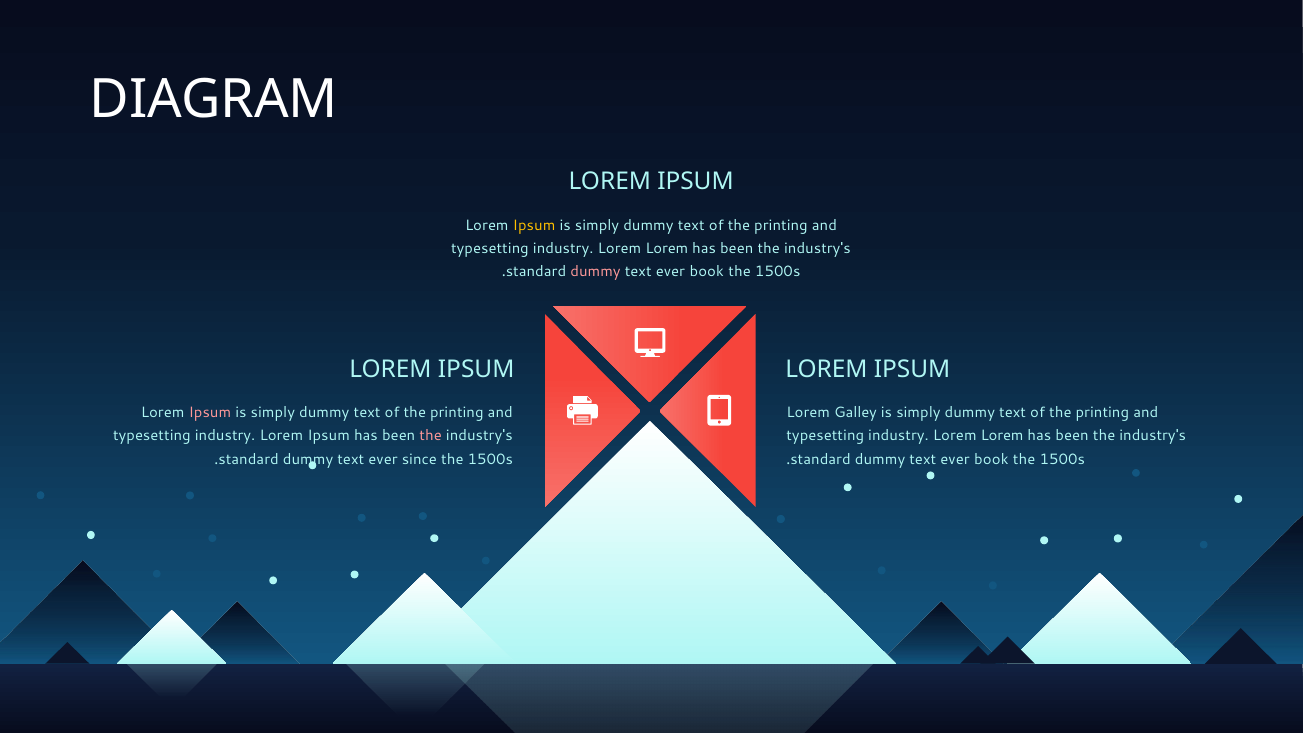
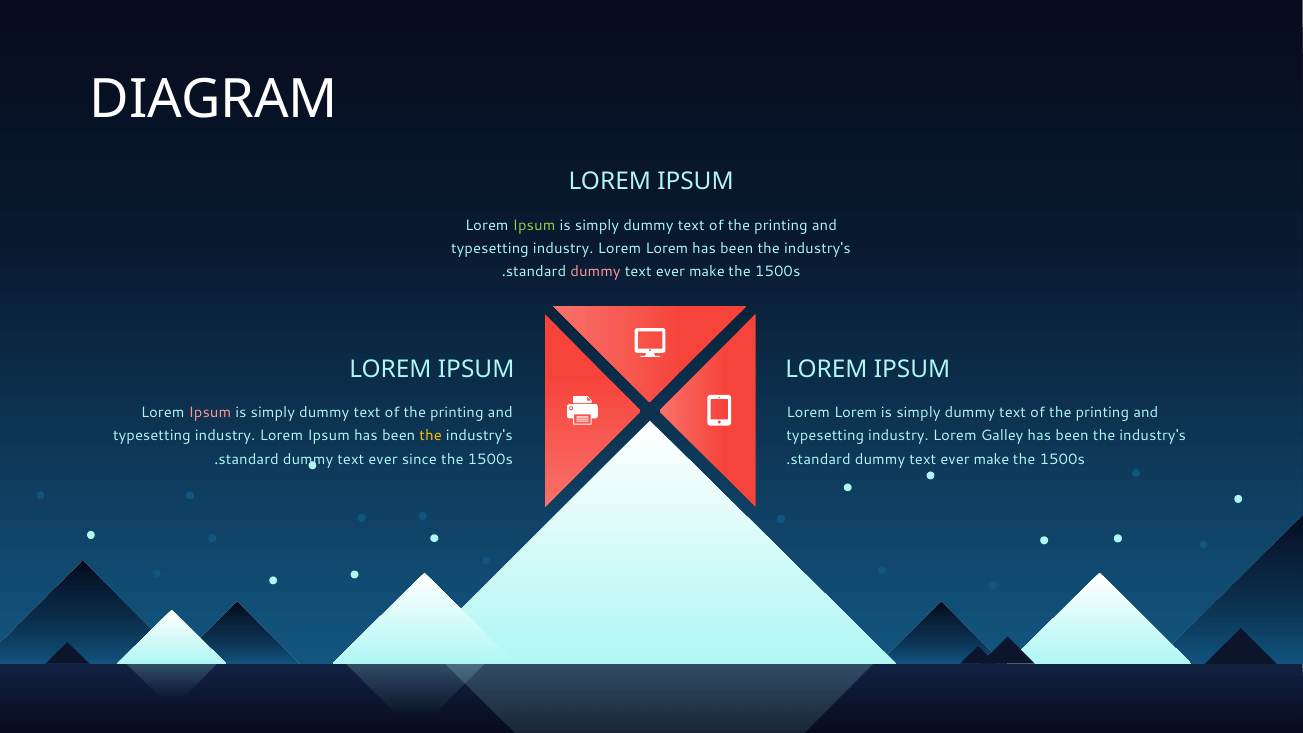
Ipsum at (534, 225) colour: yellow -> light green
book at (707, 271): book -> make
Galley at (856, 413): Galley -> Lorem
the at (431, 436) colour: pink -> yellow
Lorem at (1002, 436): Lorem -> Galley
book at (991, 459): book -> make
